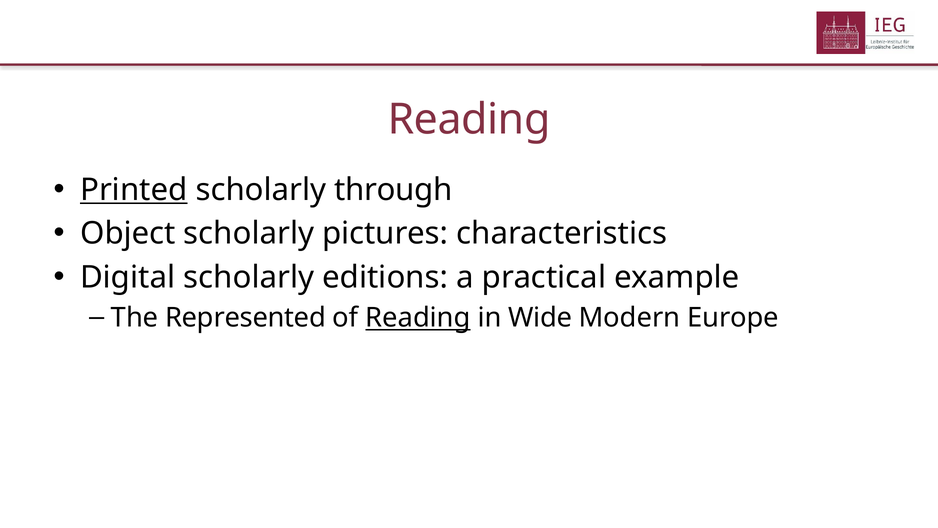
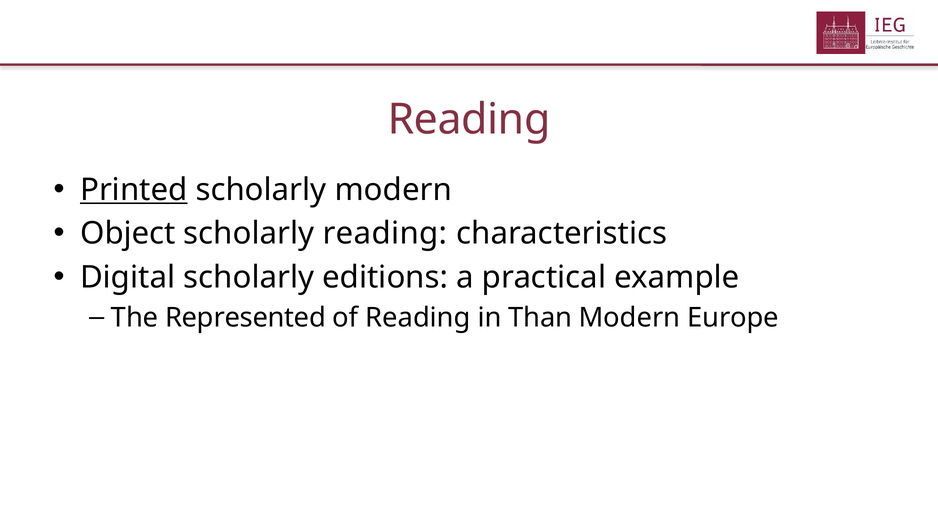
scholarly through: through -> modern
scholarly pictures: pictures -> reading
Reading at (418, 318) underline: present -> none
Wide: Wide -> Than
